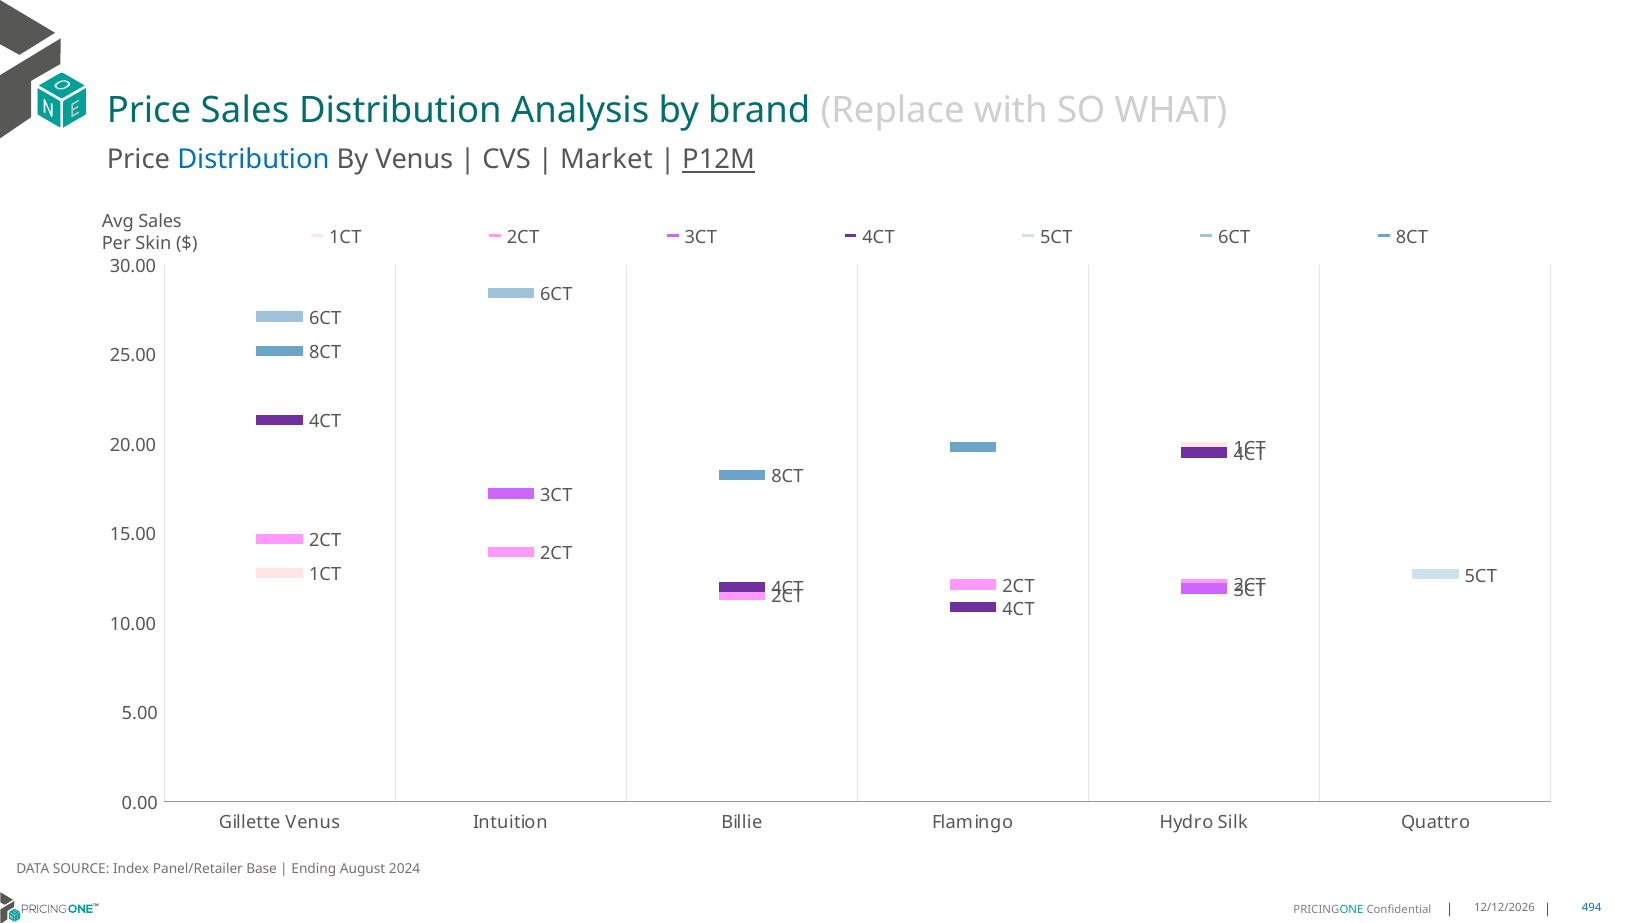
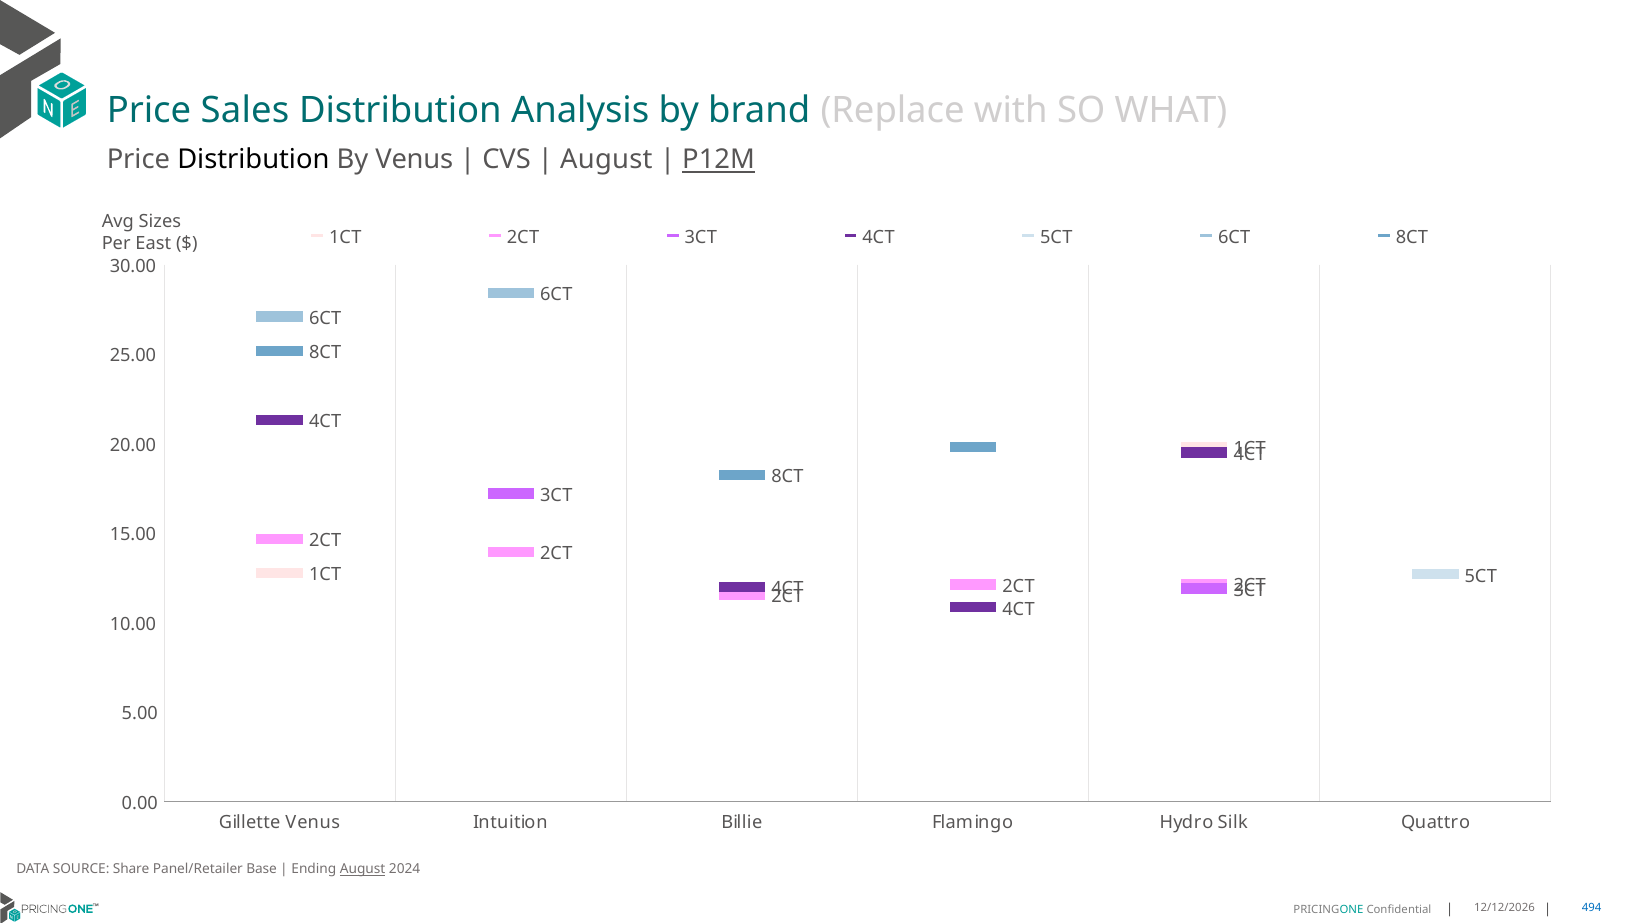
Distribution at (253, 160) colour: blue -> black
Market at (606, 160): Market -> August
Avg Sales: Sales -> Sizes
Skin: Skin -> East
Index: Index -> Share
August at (363, 870) underline: none -> present
